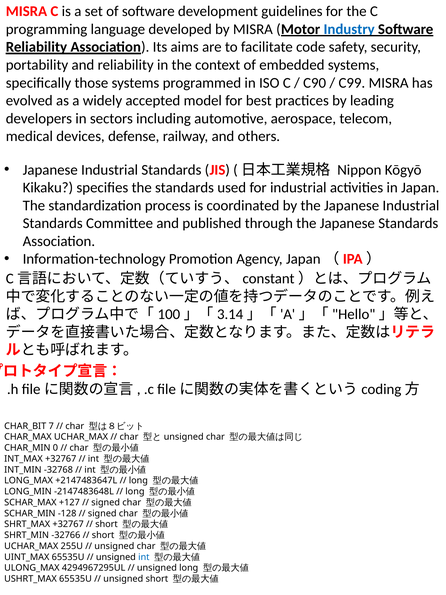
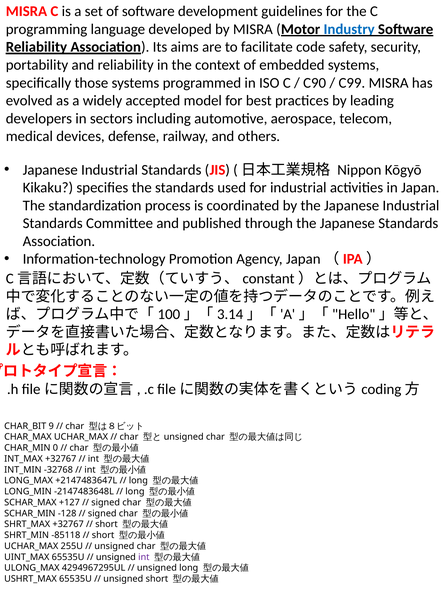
7: 7 -> 9
-32766: -32766 -> -85118
int at (144, 557) colour: blue -> purple
